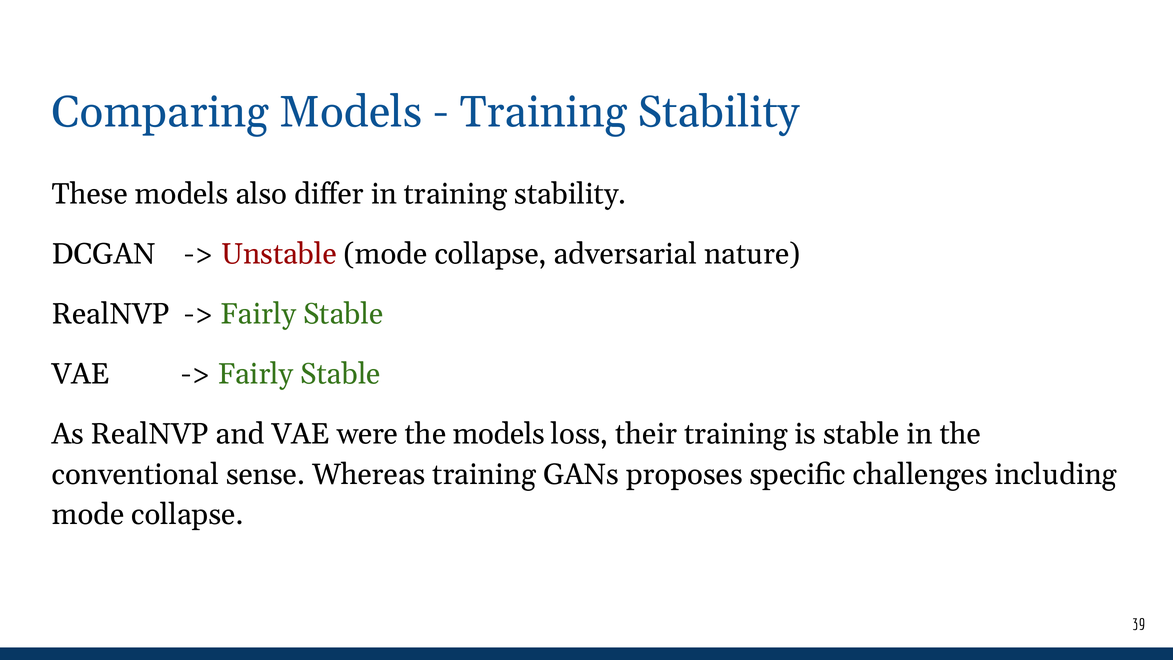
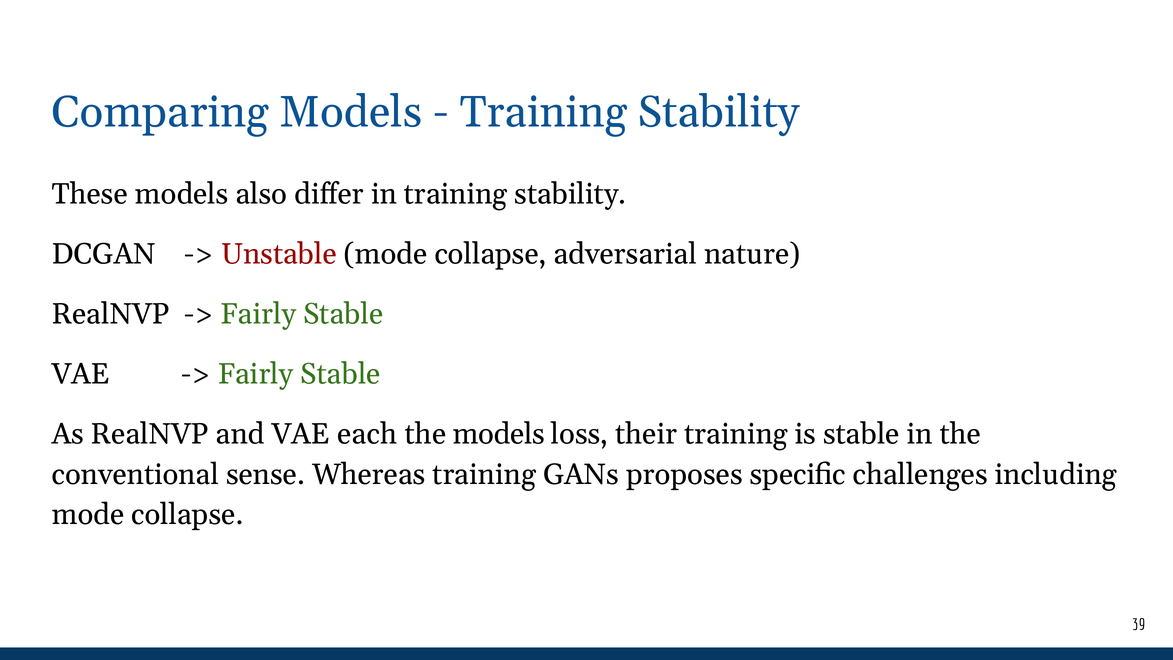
were: were -> each
